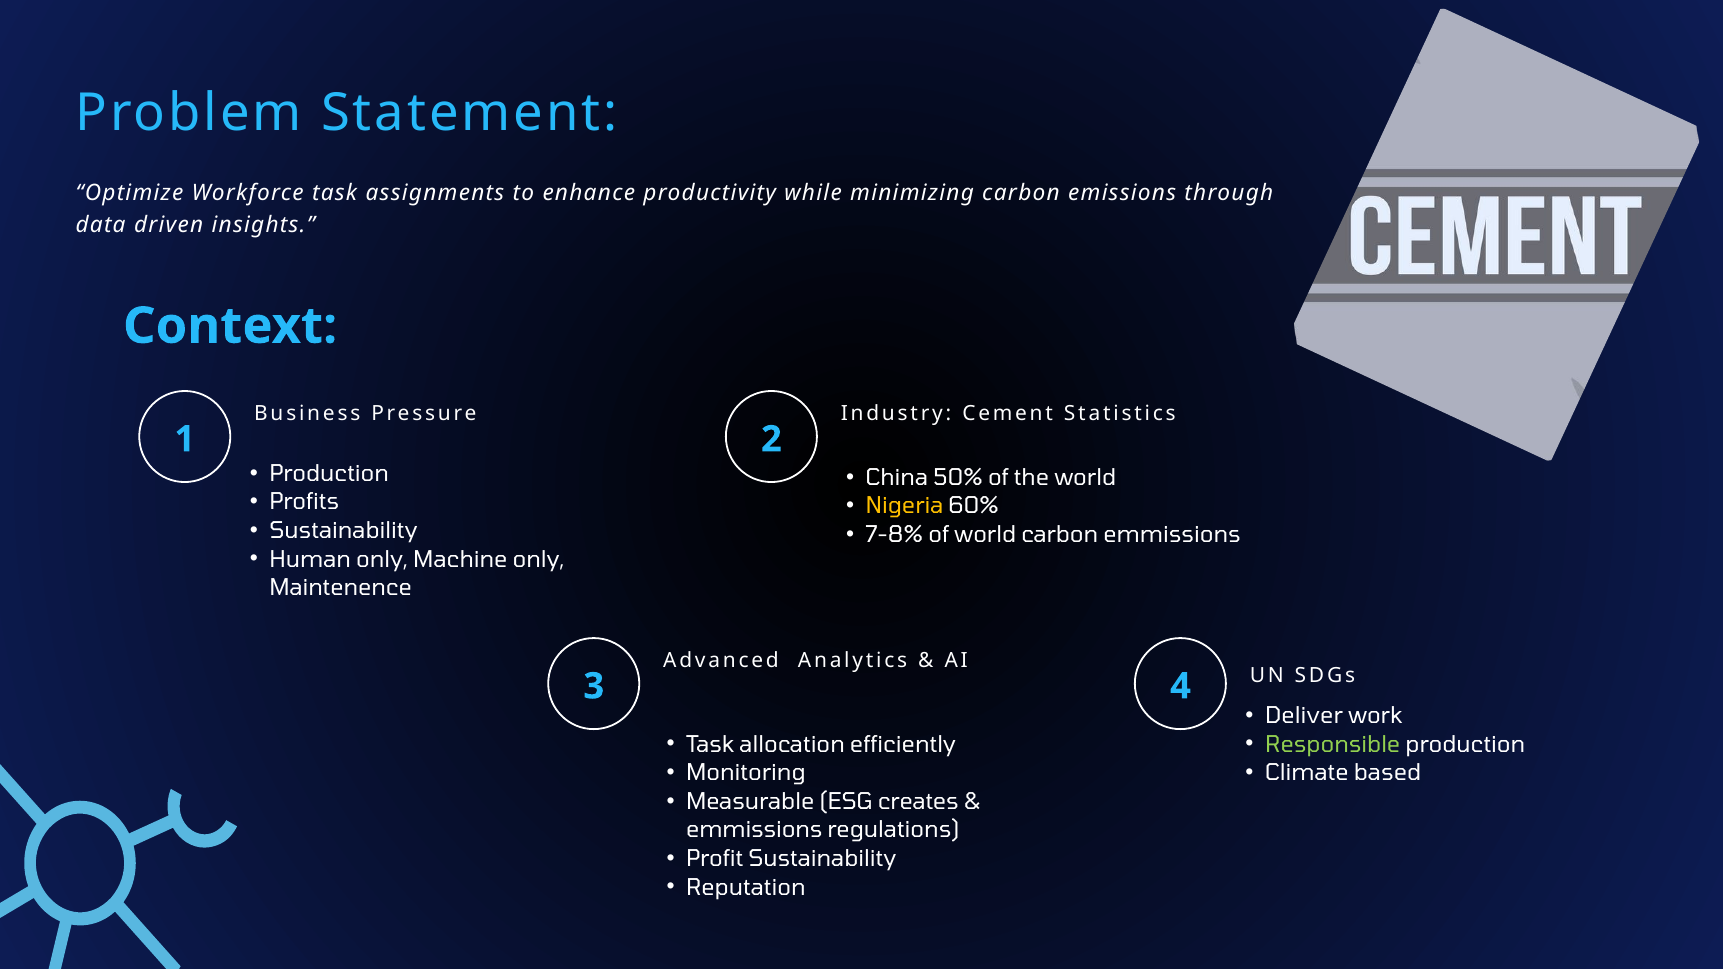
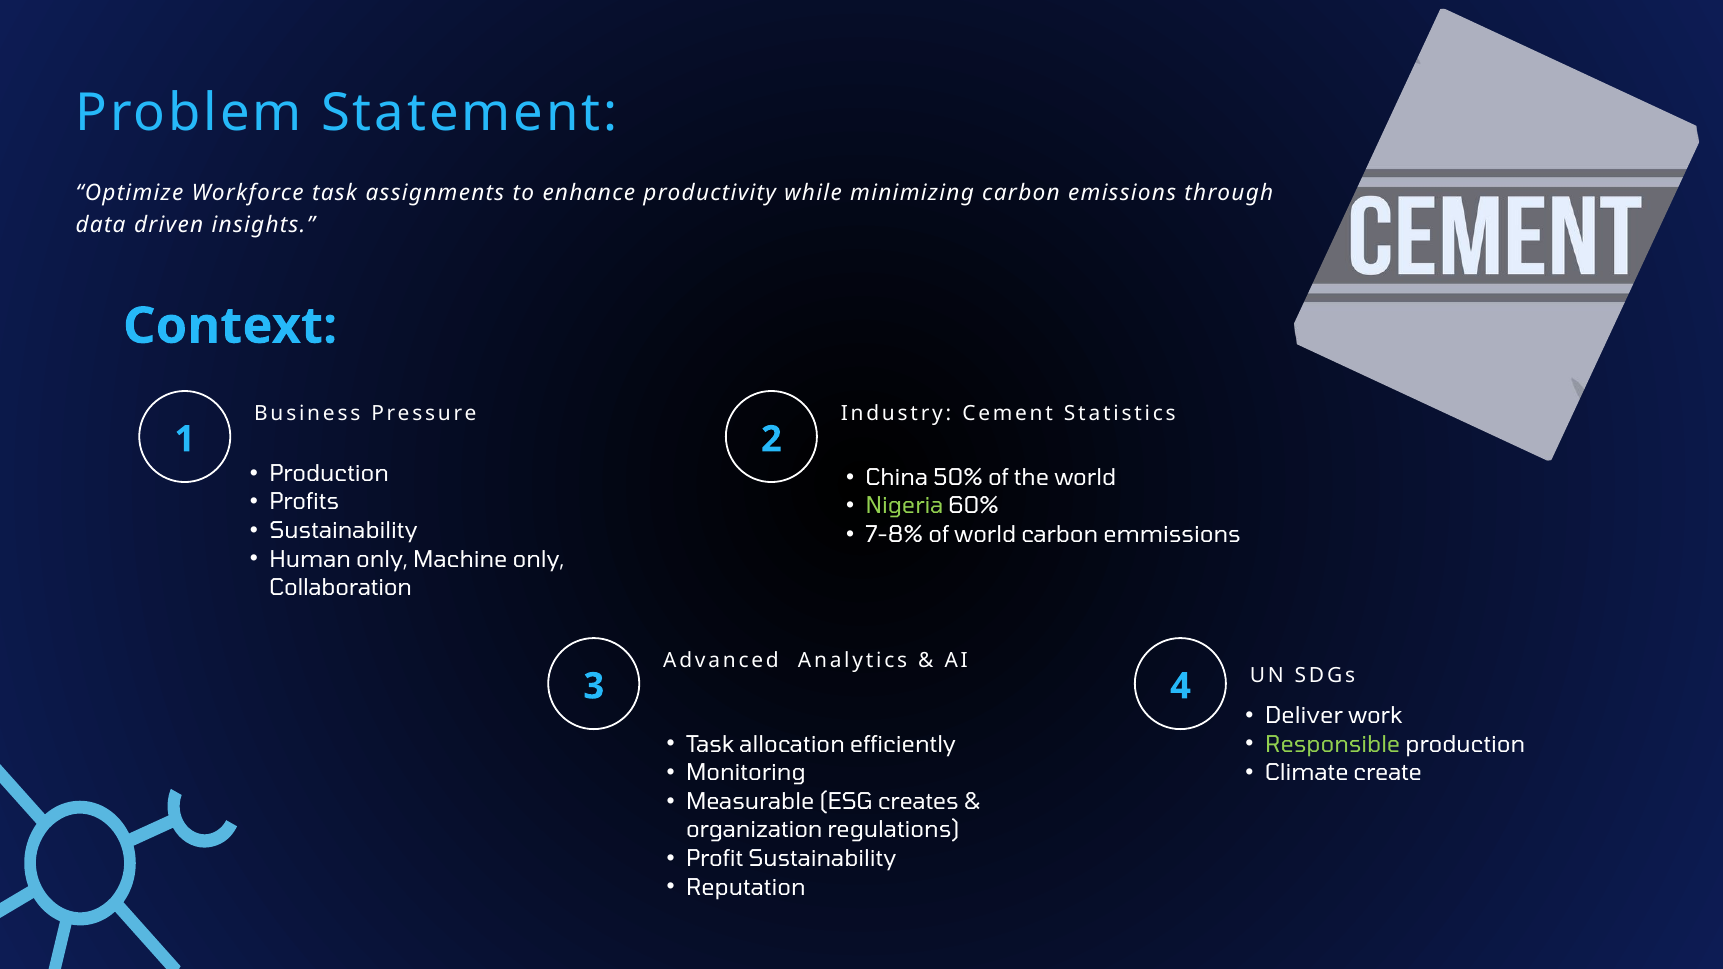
Nigeria colour: yellow -> light green
Maintenence: Maintenence -> Collaboration
based: based -> create
emmissions at (754, 831): emmissions -> organization
